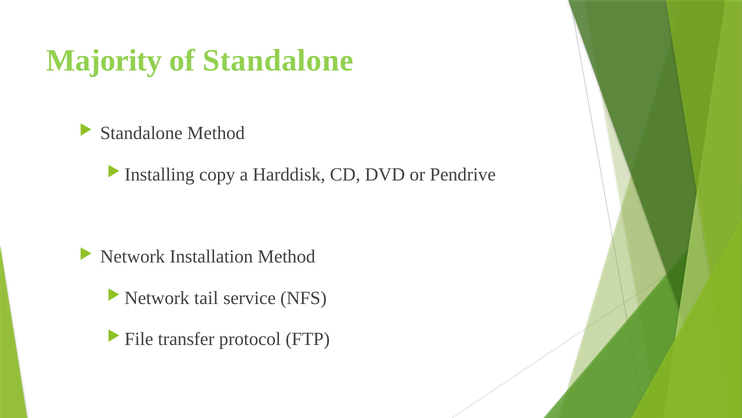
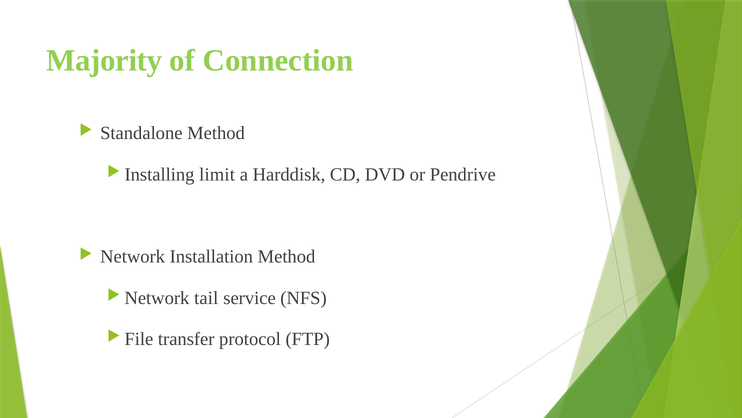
of Standalone: Standalone -> Connection
copy: copy -> limit
